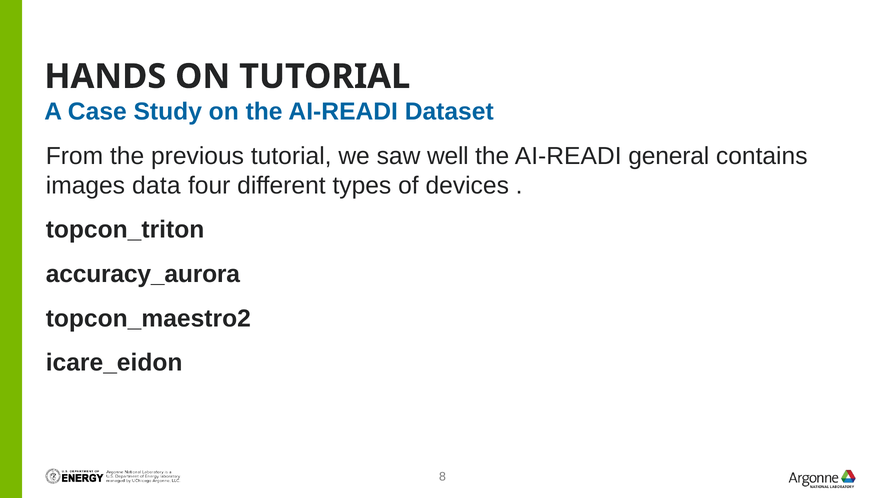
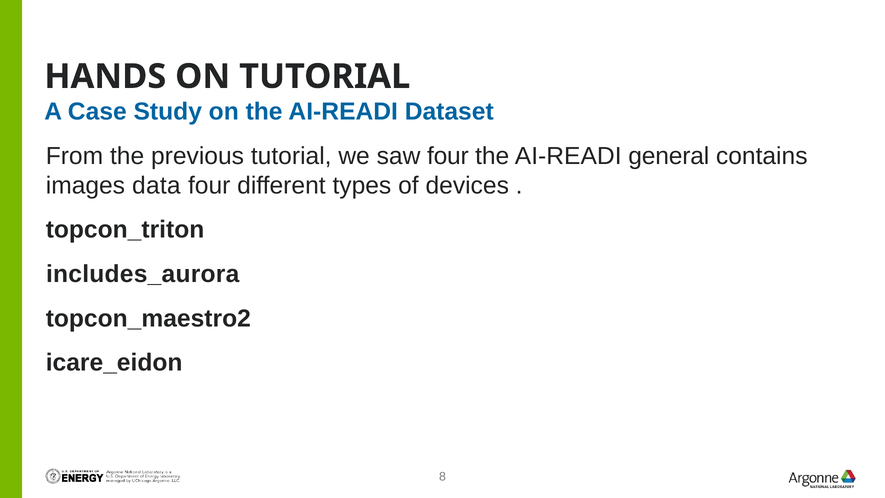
saw well: well -> four
accuracy_aurora: accuracy_aurora -> includes_aurora
